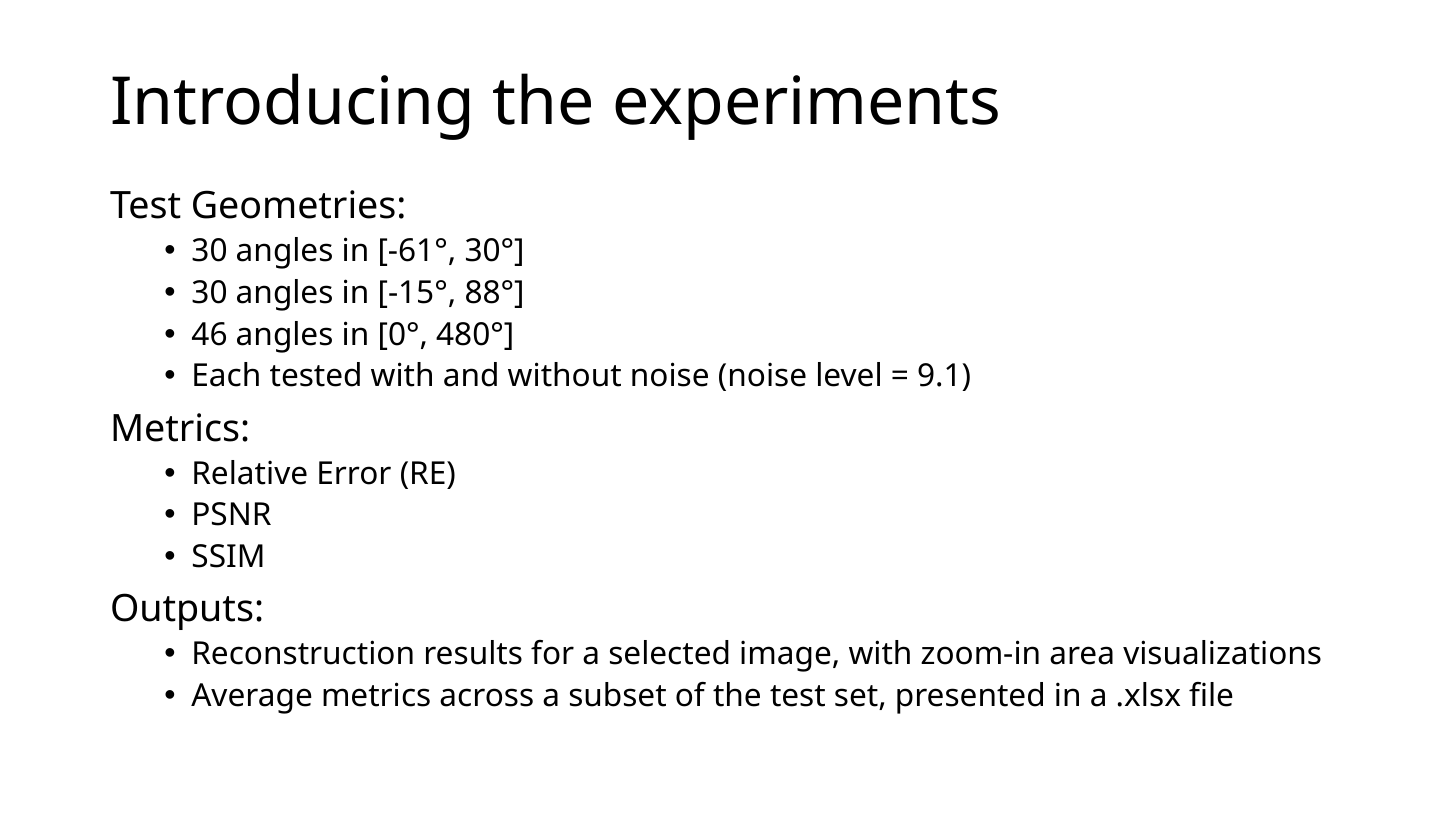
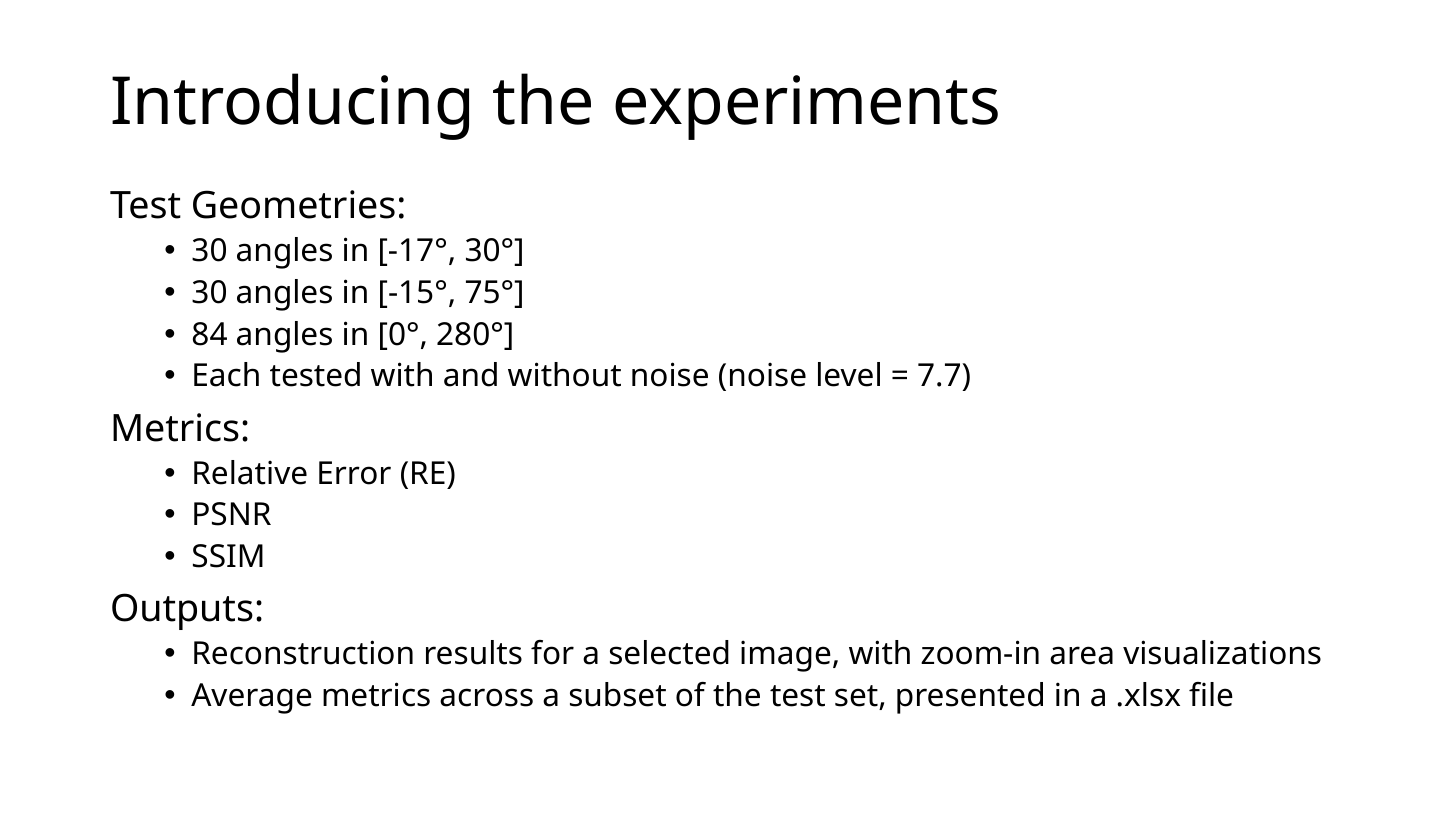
-61°: -61° -> -17°
88°: 88° -> 75°
46: 46 -> 84
480°: 480° -> 280°
9.1: 9.1 -> 7.7
